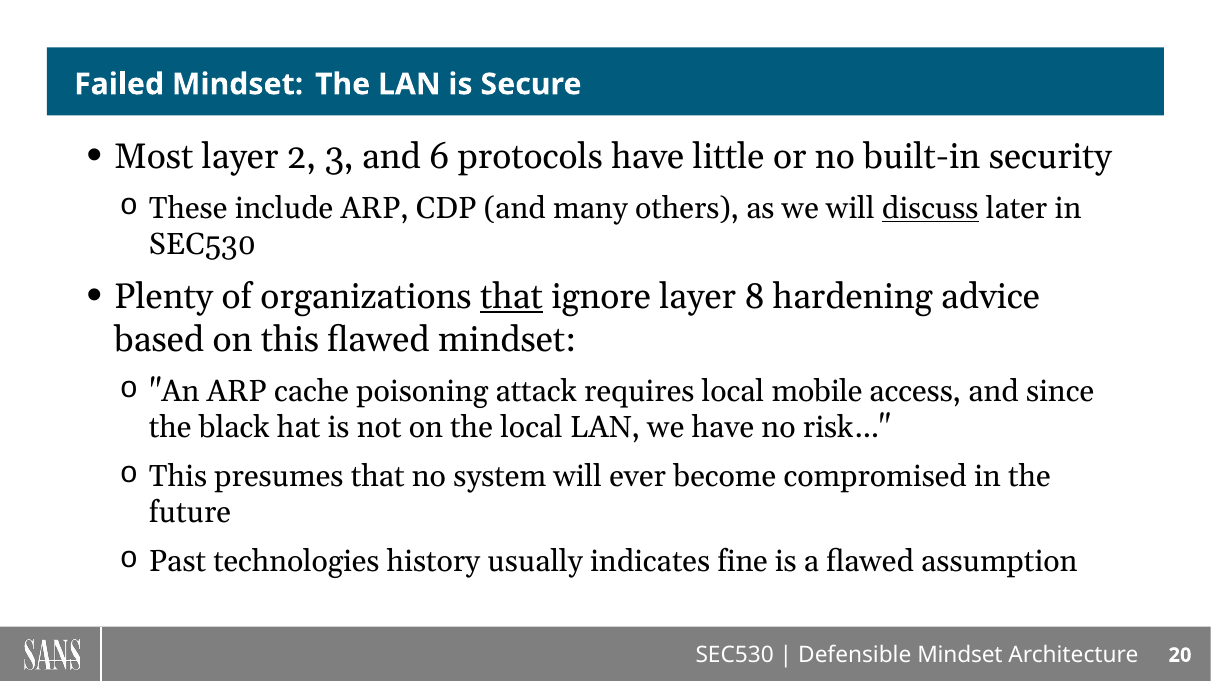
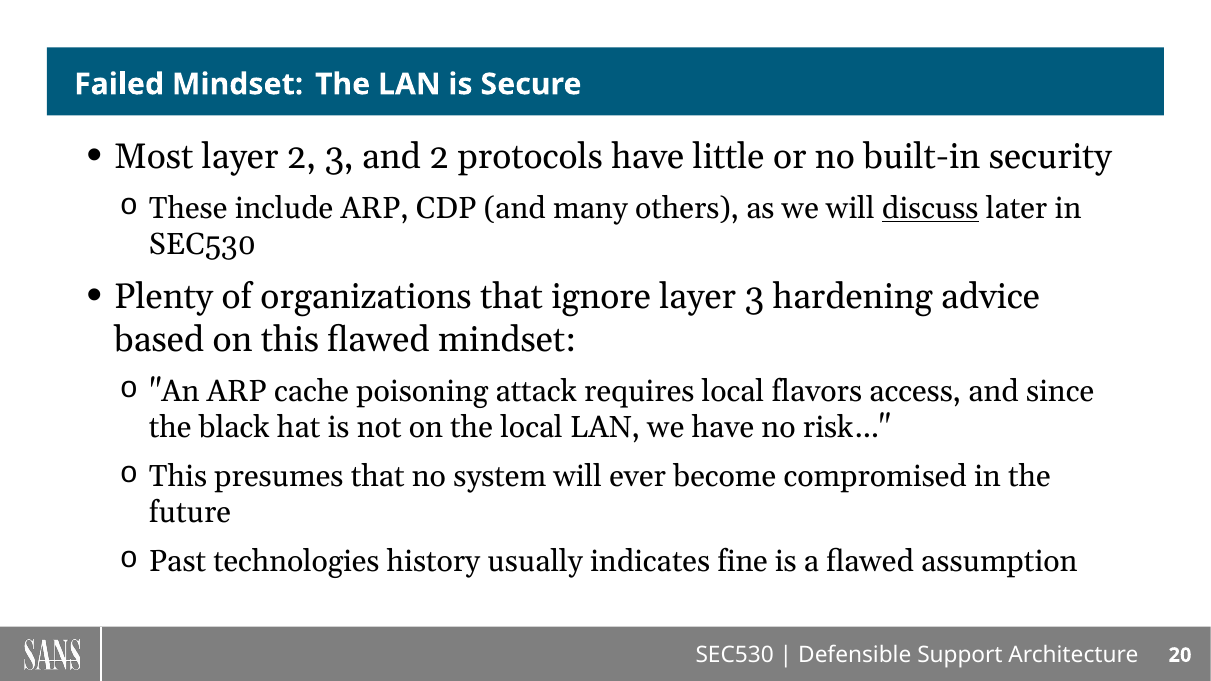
and 6: 6 -> 2
that at (512, 297) underline: present -> none
layer 8: 8 -> 3
mobile: mobile -> flavors
Mindset at (960, 655): Mindset -> Support
